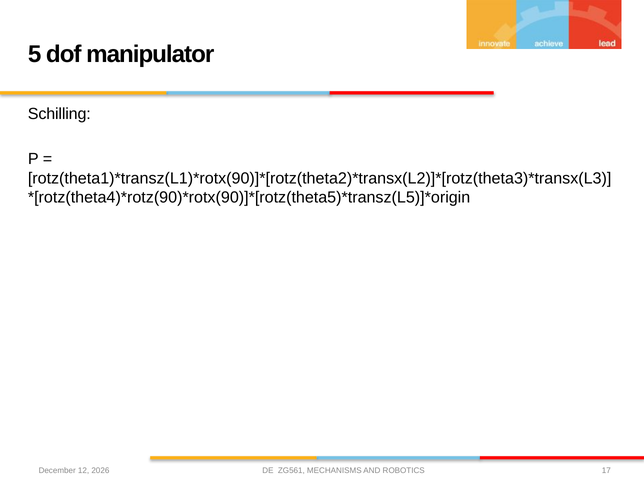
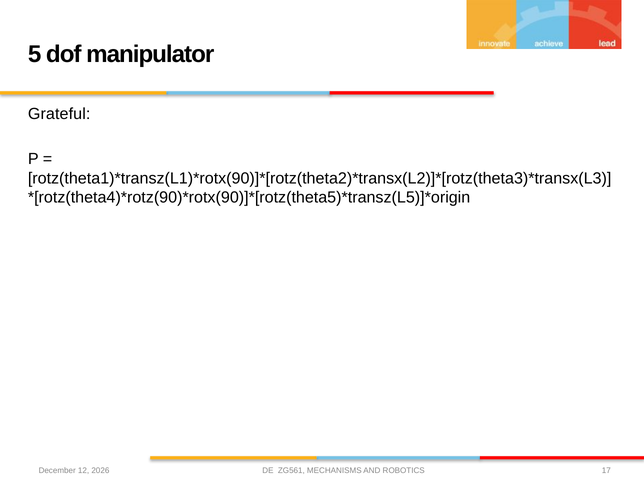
Schilling: Schilling -> Grateful
